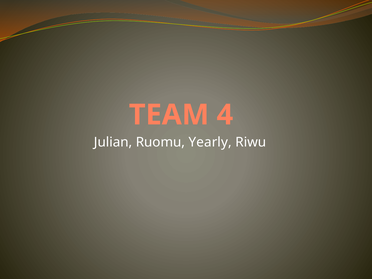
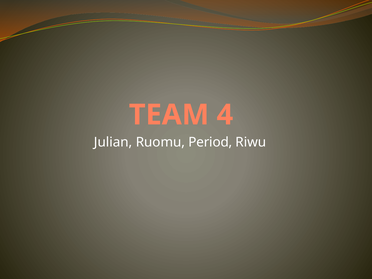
Yearly: Yearly -> Period
